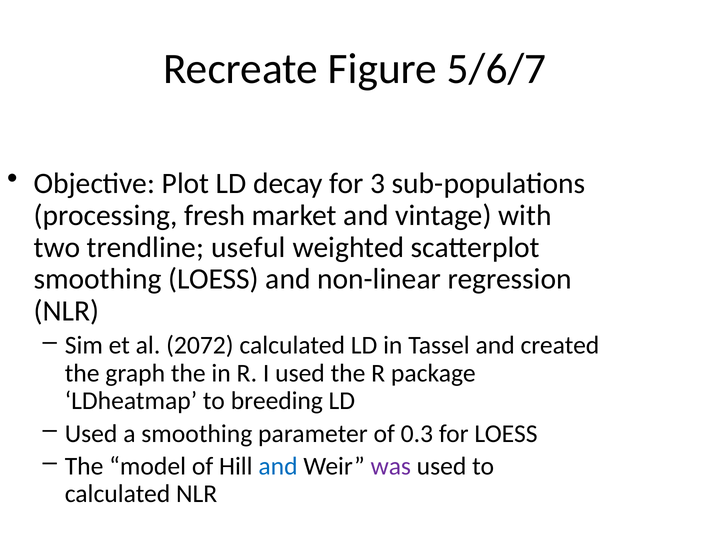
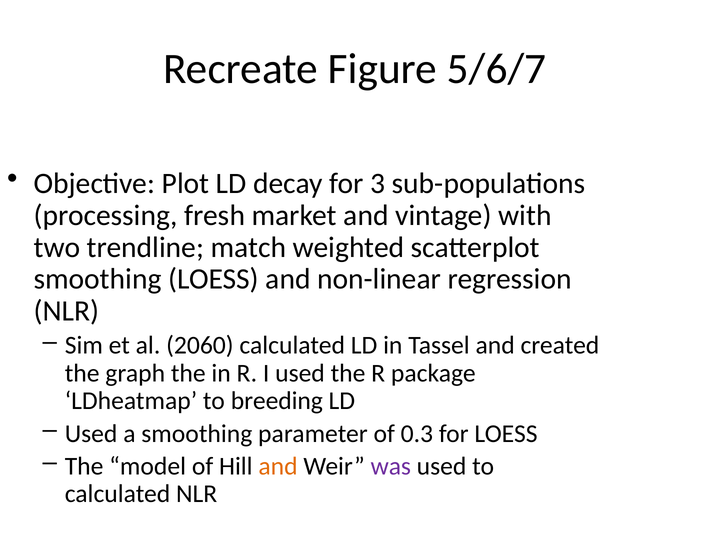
useful: useful -> match
2072: 2072 -> 2060
and at (278, 466) colour: blue -> orange
